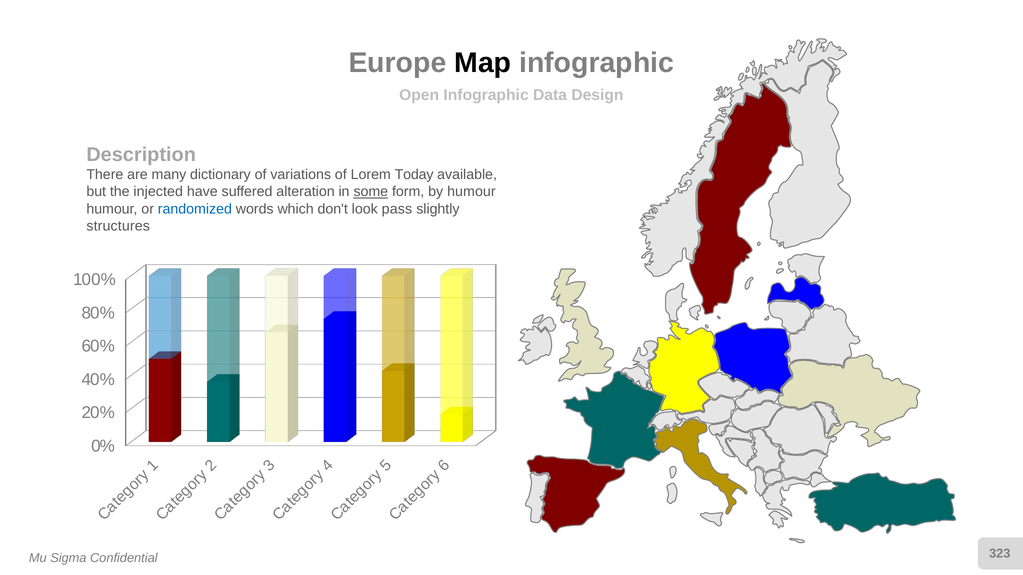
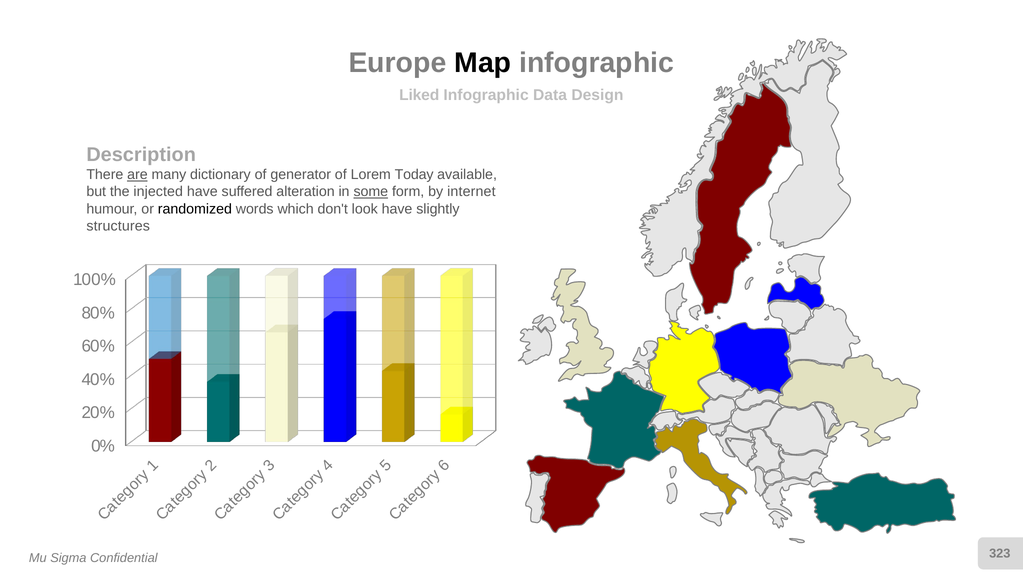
Open: Open -> Liked
are underline: none -> present
variations: variations -> generator
by humour: humour -> internet
randomized colour: blue -> black
look pass: pass -> have
